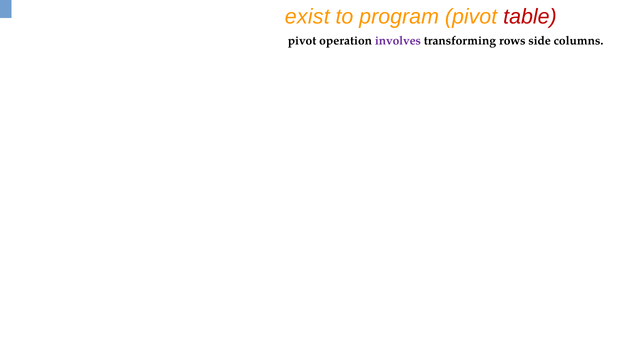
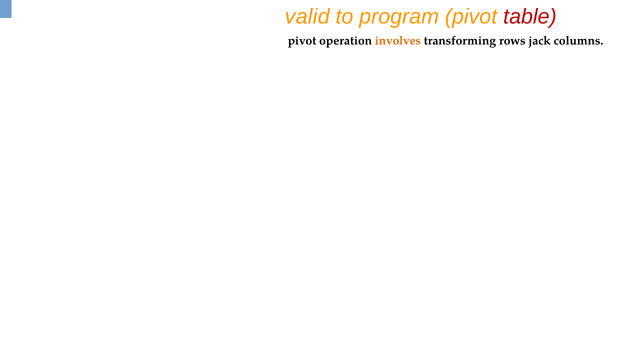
exist: exist -> valid
involves colour: purple -> orange
side: side -> jack
